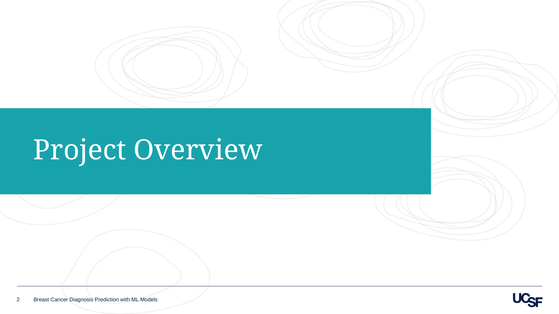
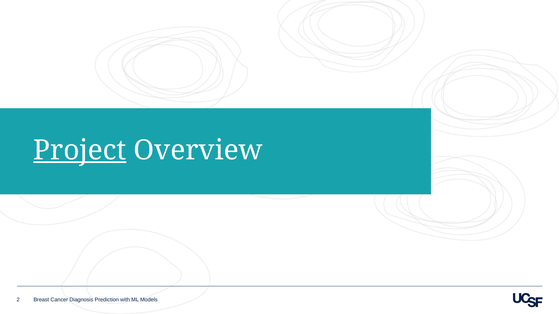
Project underline: none -> present
